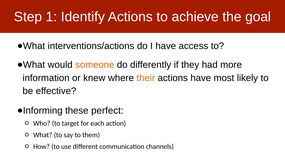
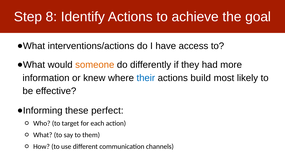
1: 1 -> 8
their colour: orange -> blue
actions have: have -> build
